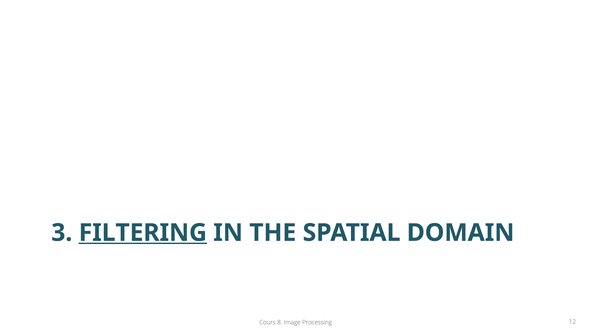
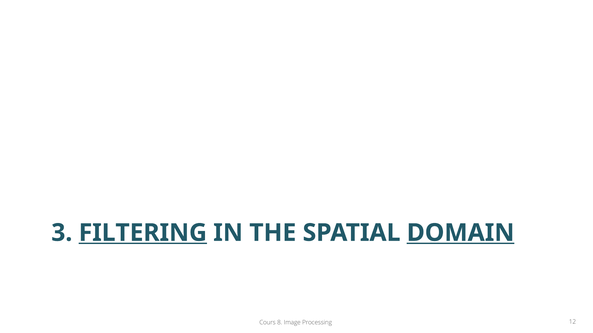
DOMAIN underline: none -> present
